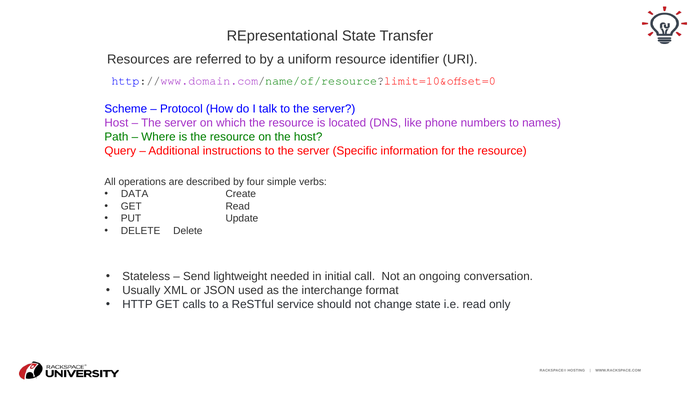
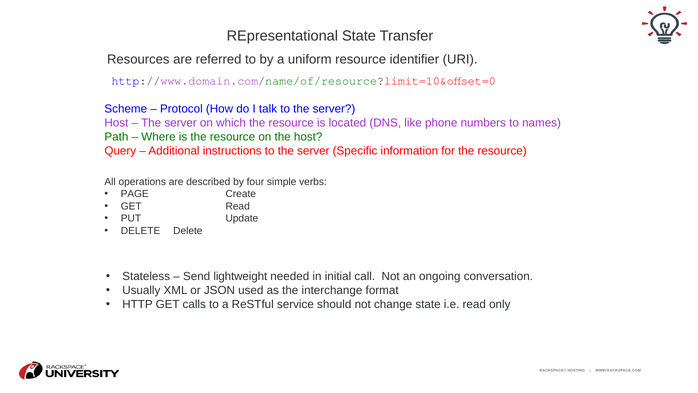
DATA: DATA -> PAGE
